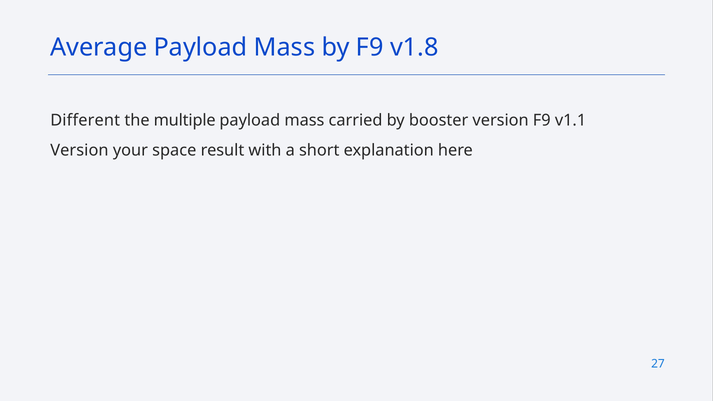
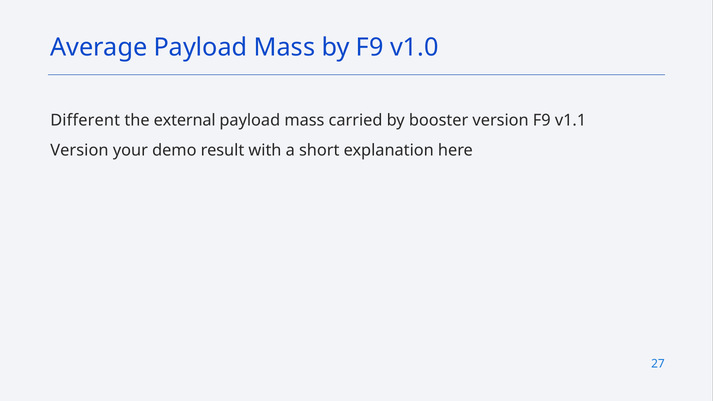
v1.8: v1.8 -> v1.0
multiple: multiple -> external
space: space -> demo
